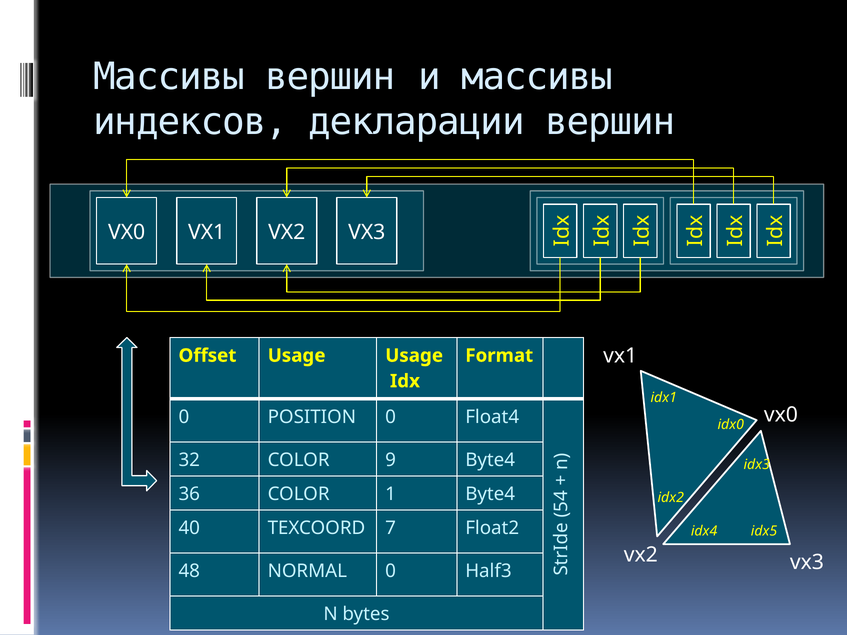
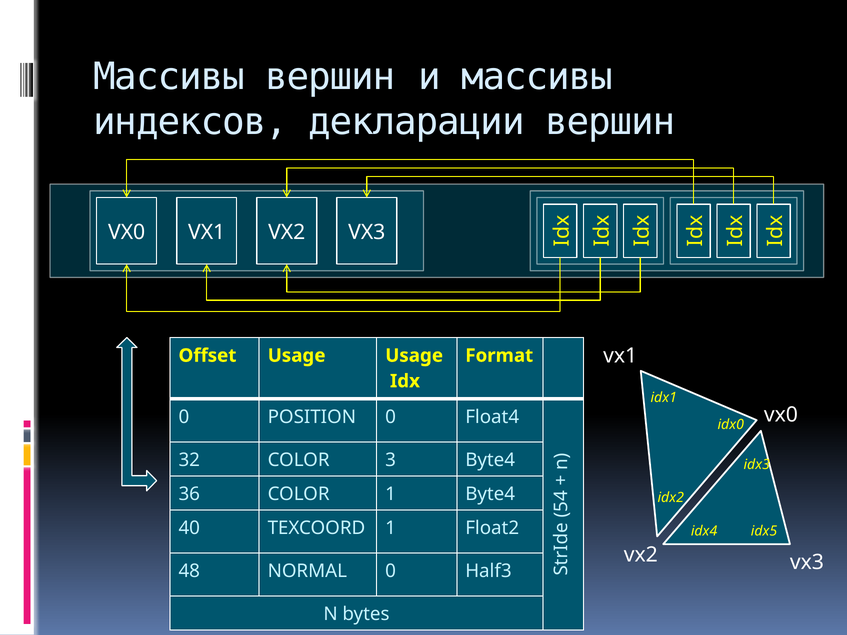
9: 9 -> 3
TEXCOORD 7: 7 -> 1
